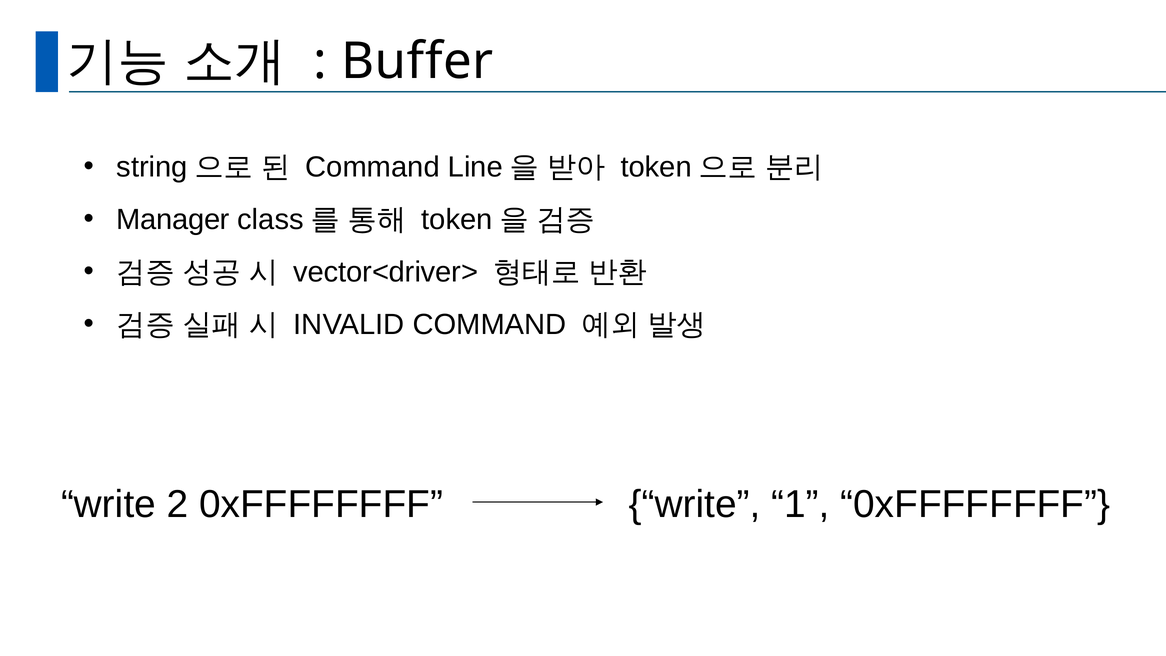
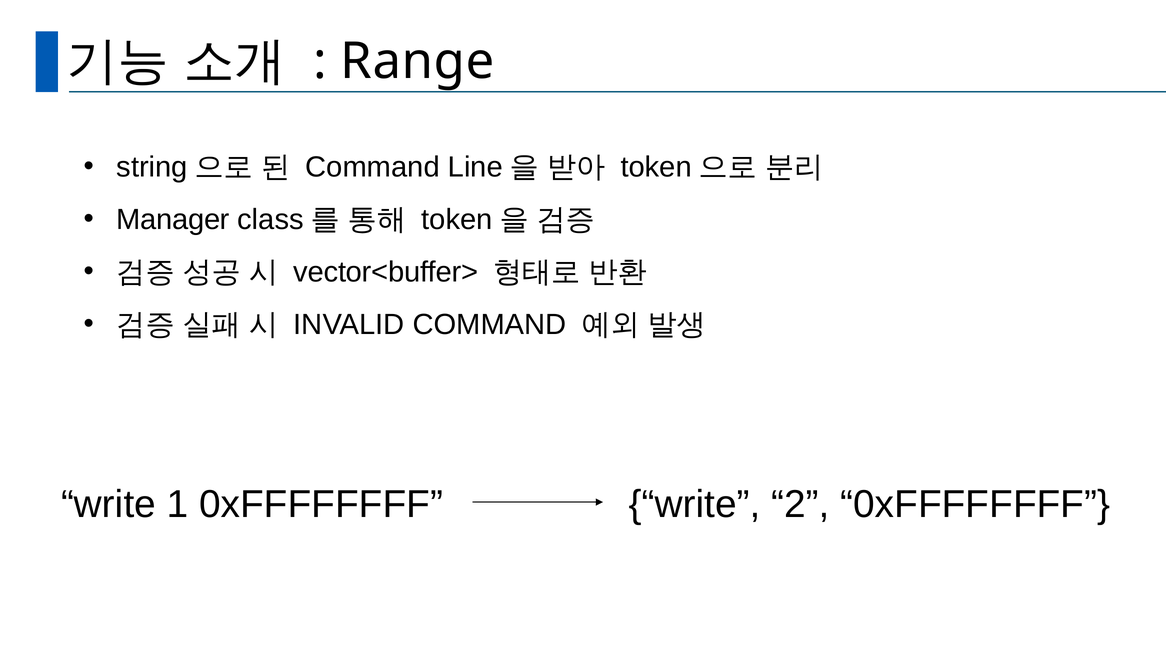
Buffer: Buffer -> Range
vector<driver>: vector<driver> -> vector<buffer>
2: 2 -> 1
1: 1 -> 2
